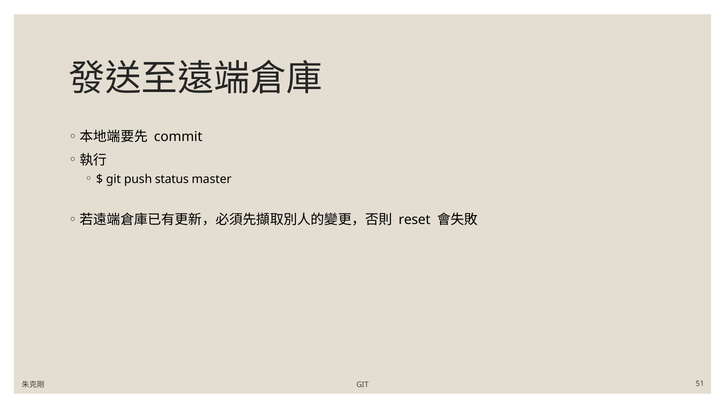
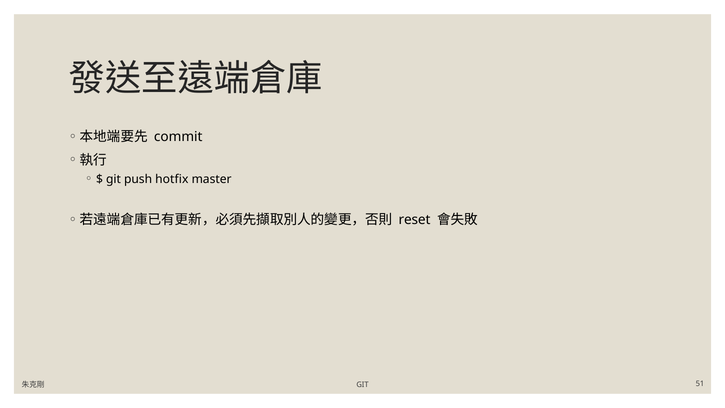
status: status -> hotfix
